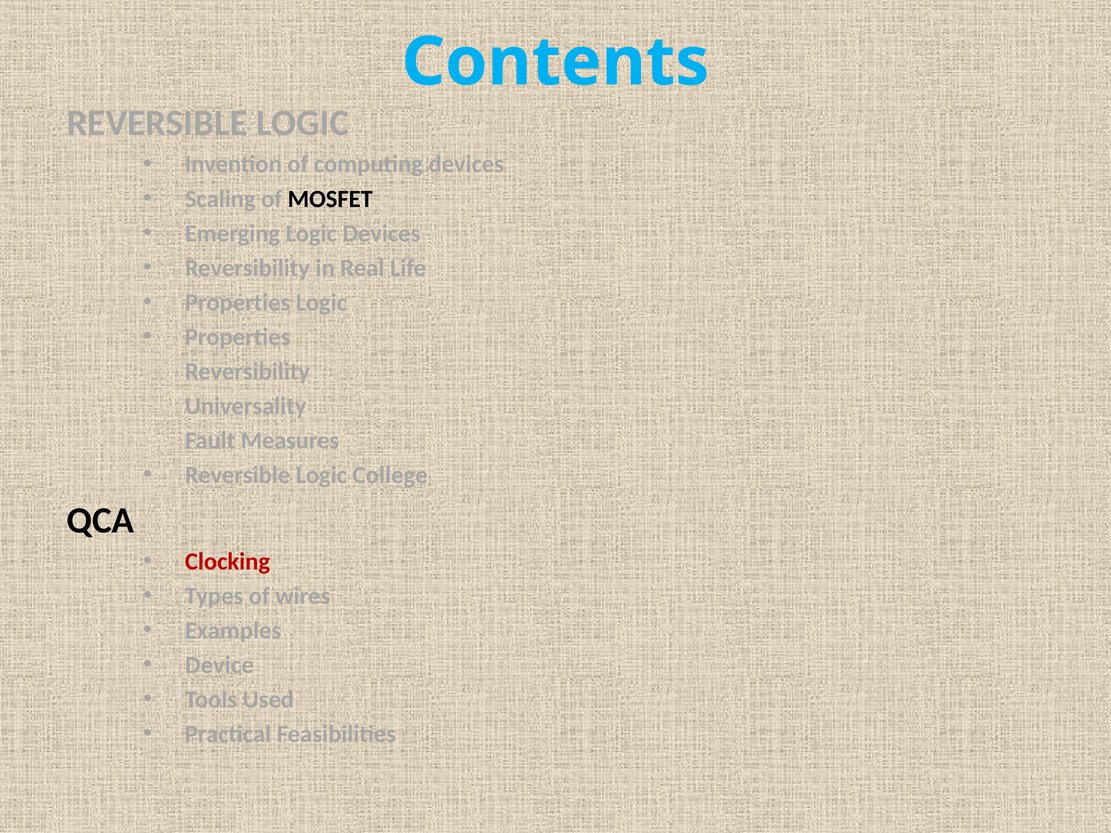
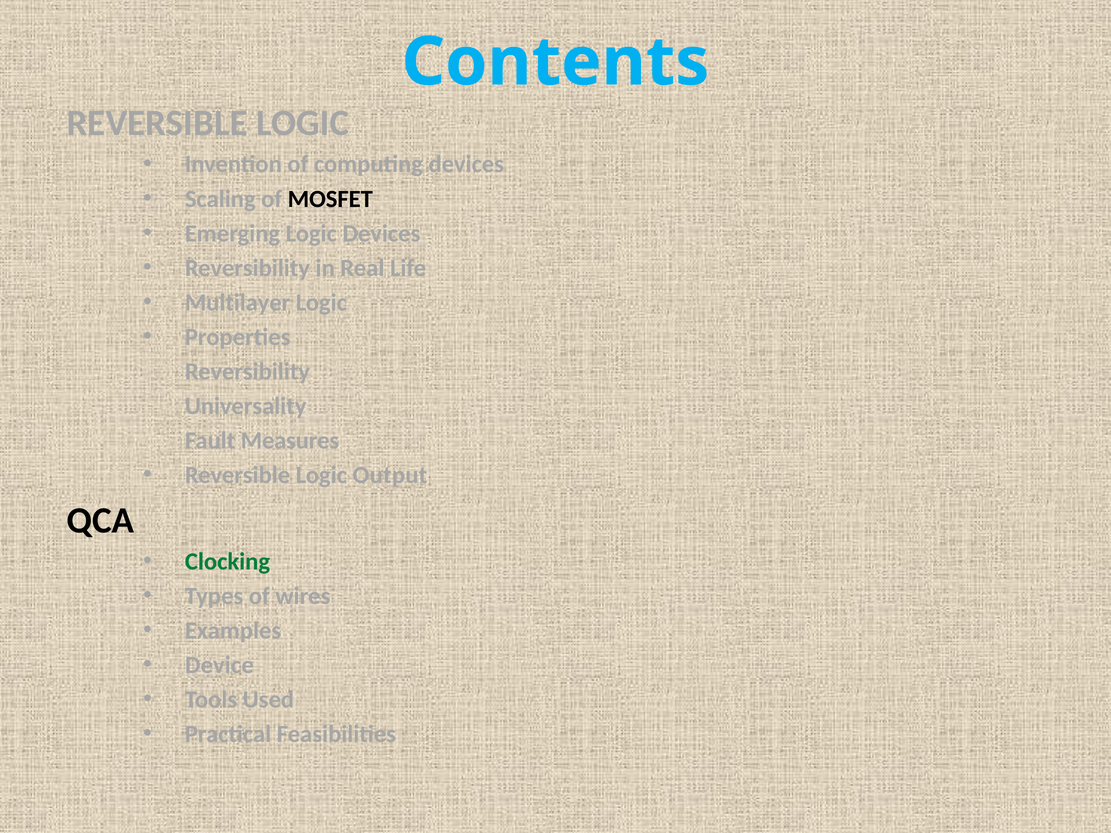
Properties at (238, 303): Properties -> Multilayer
College: College -> Output
Clocking colour: red -> green
